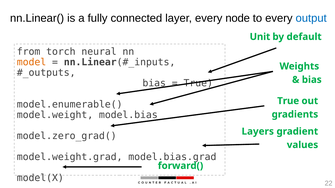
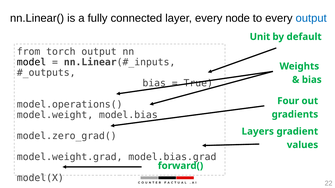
torch neural: neural -> output
model colour: orange -> black
True at (288, 101): True -> Four
model.enumerable(: model.enumerable( -> model.operations(
